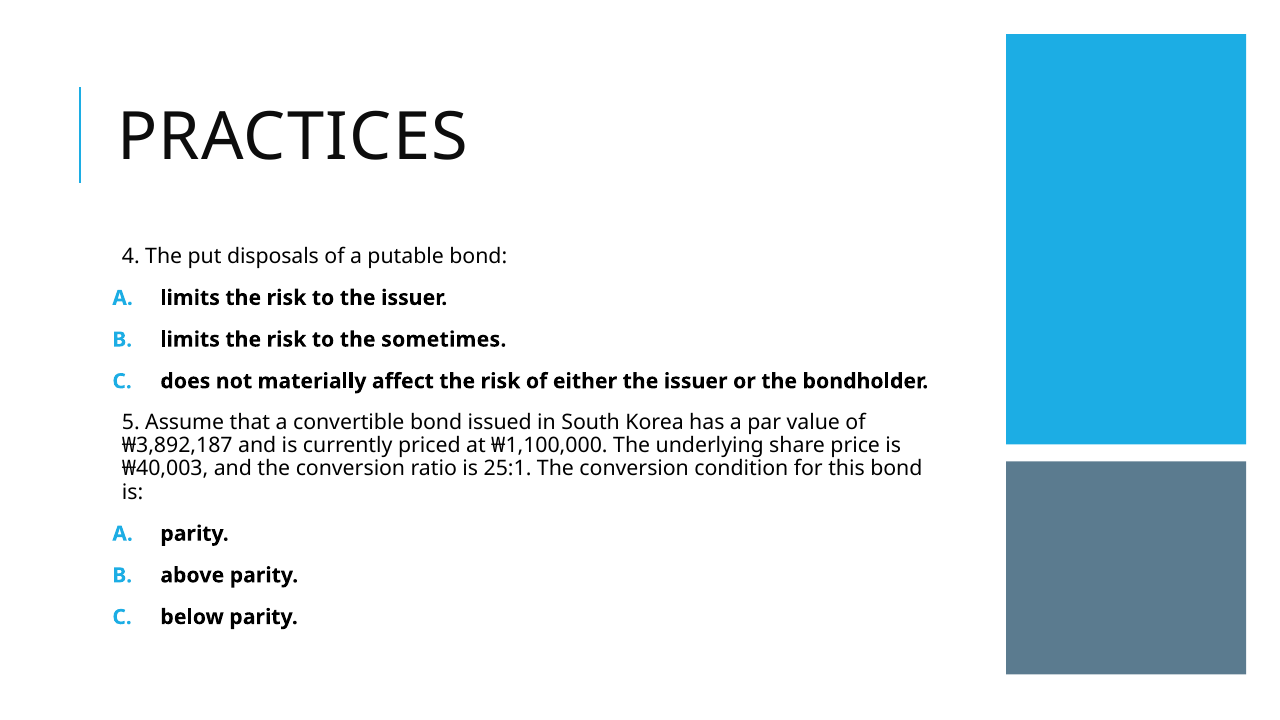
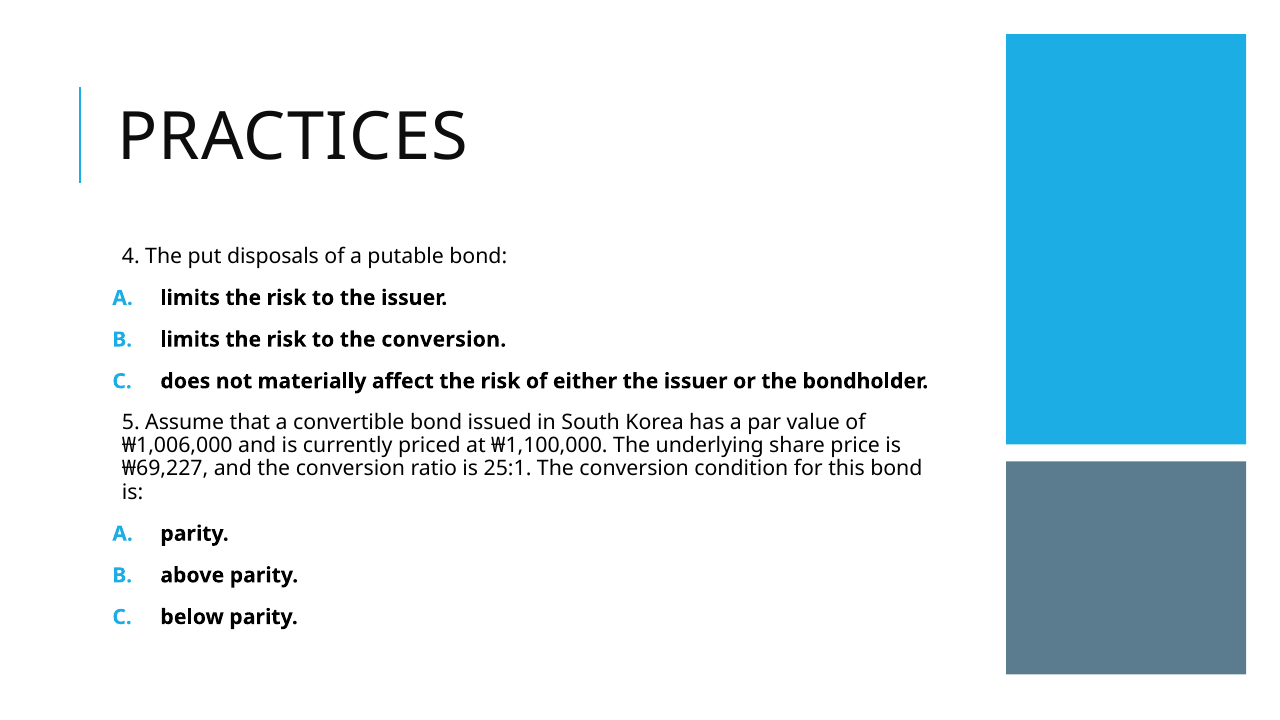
to the sometimes: sometimes -> conversion
₩3,892,187: ₩3,892,187 -> ₩1,006,000
₩40,003: ₩40,003 -> ₩69,227
